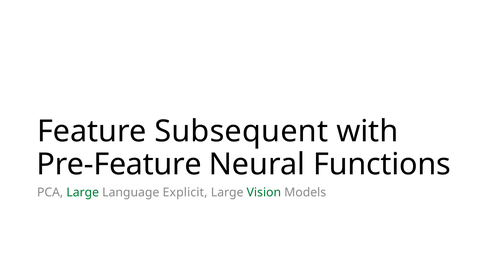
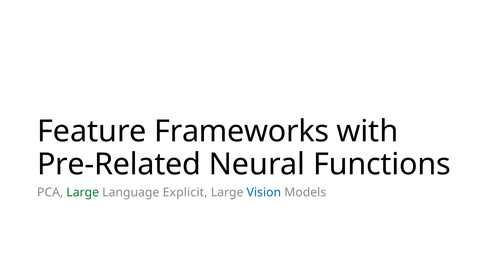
Subsequent: Subsequent -> Frameworks
Pre-Feature: Pre-Feature -> Pre-Related
Vision colour: green -> blue
